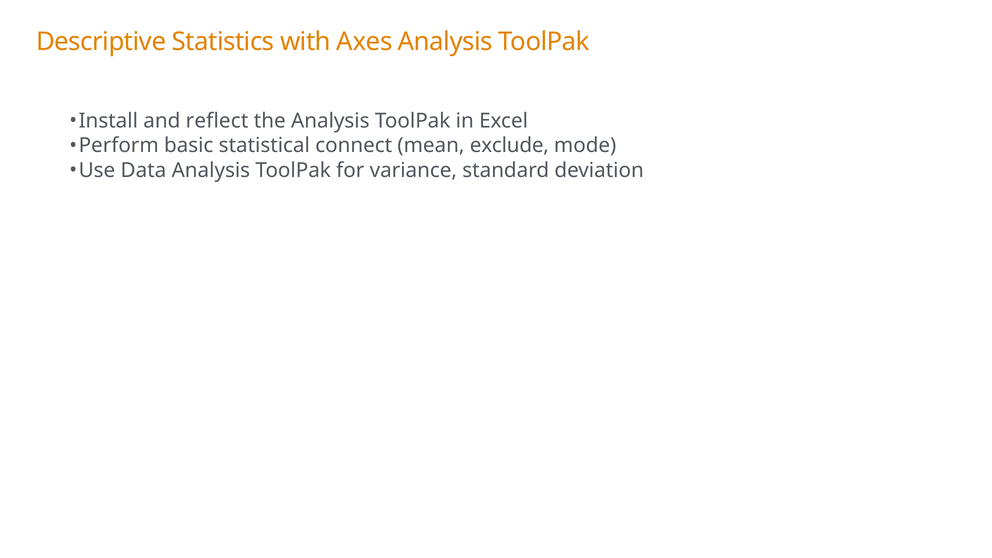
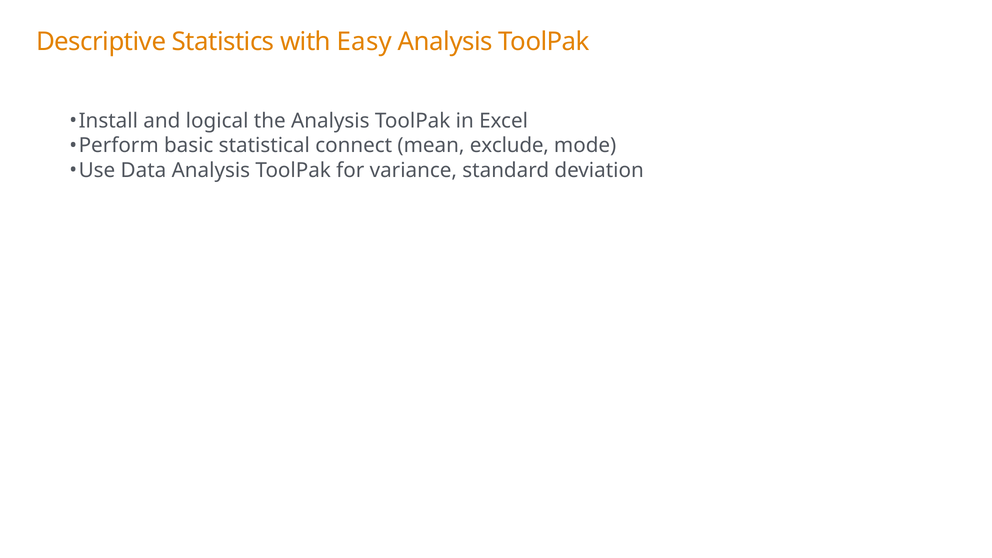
Axes: Axes -> Easy
reflect: reflect -> logical
